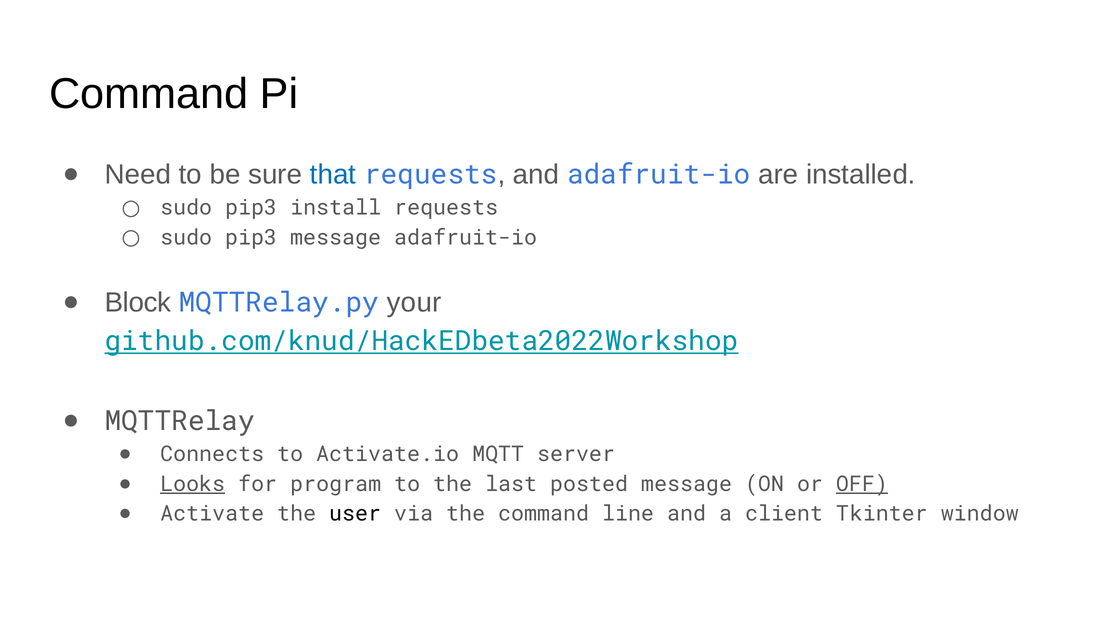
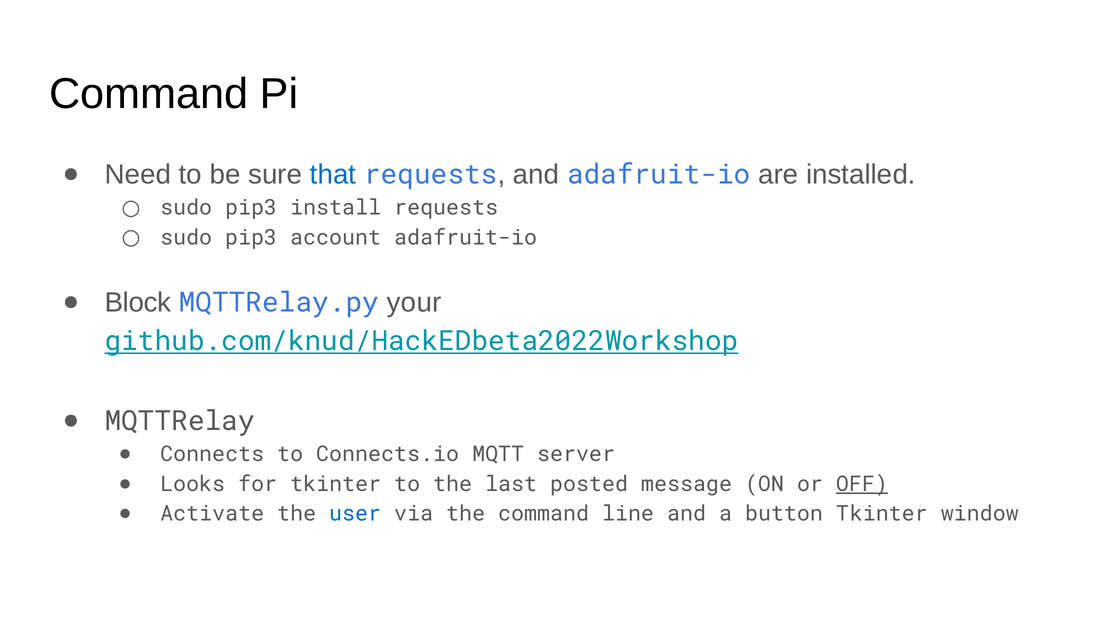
pip3 message: message -> account
Activate.io: Activate.io -> Connects.io
Looks underline: present -> none
for program: program -> tkinter
user colour: black -> blue
client: client -> button
